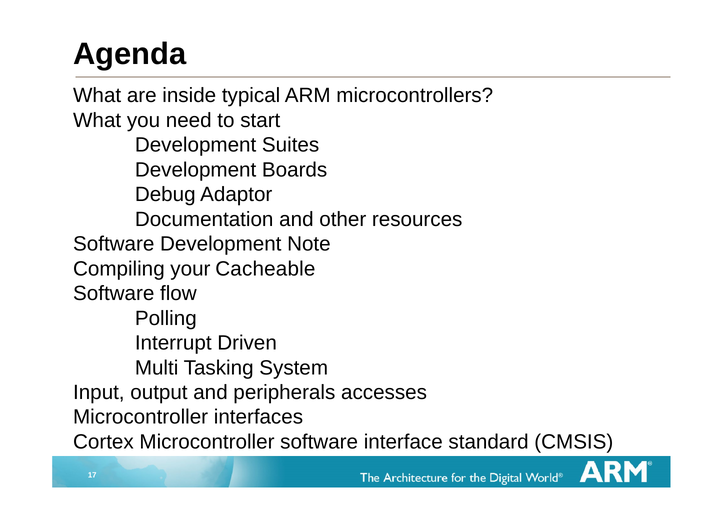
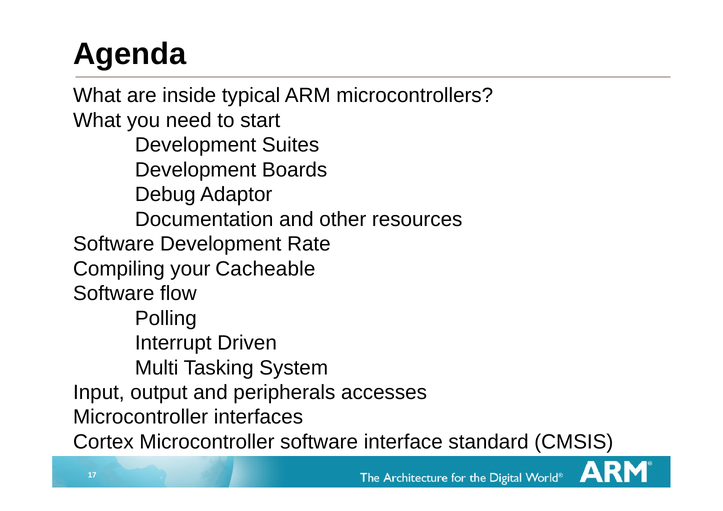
Note: Note -> Rate
